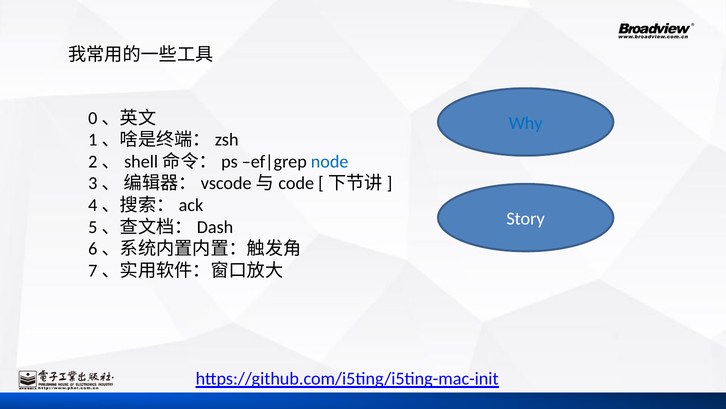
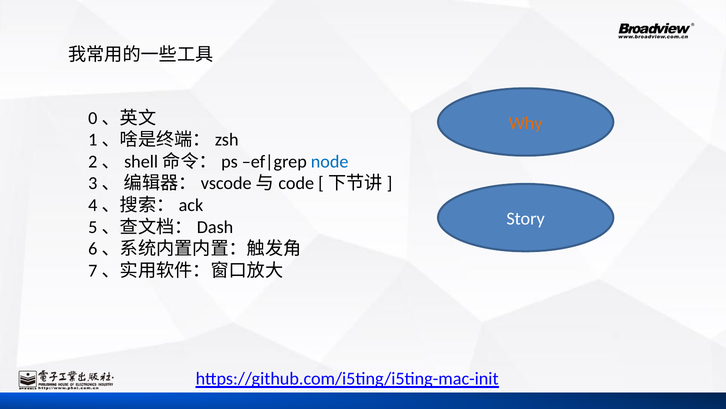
Why colour: blue -> orange
